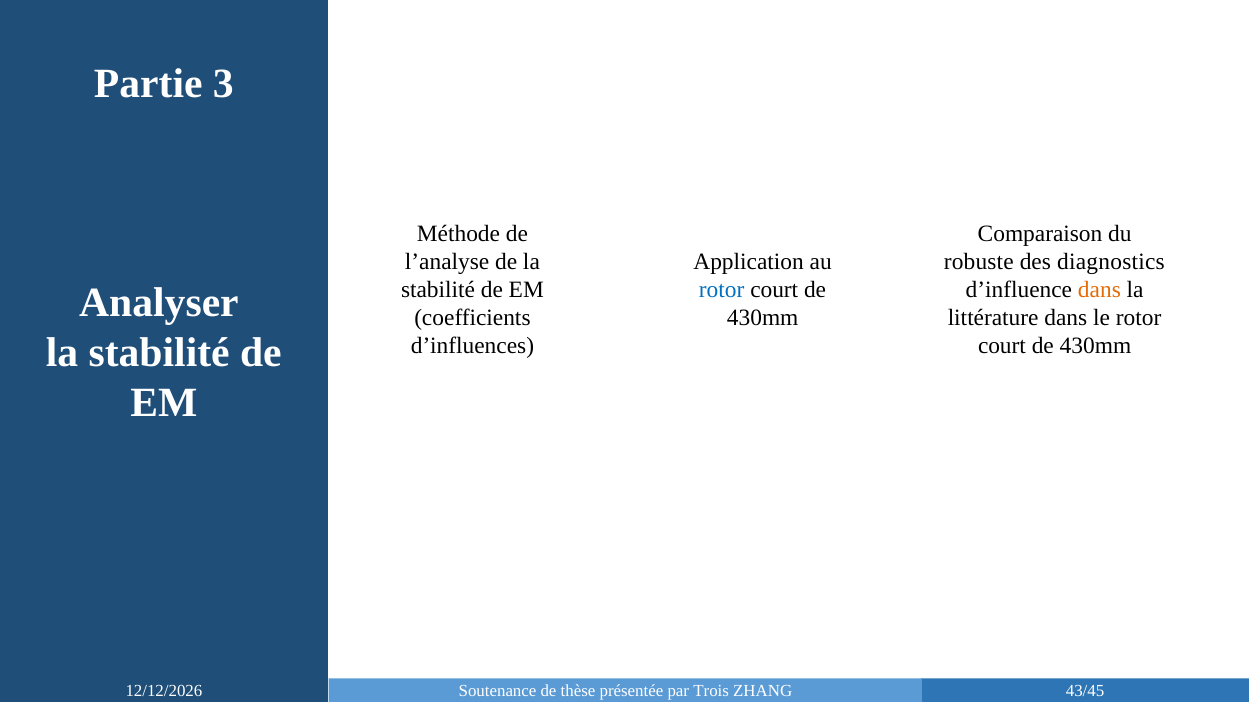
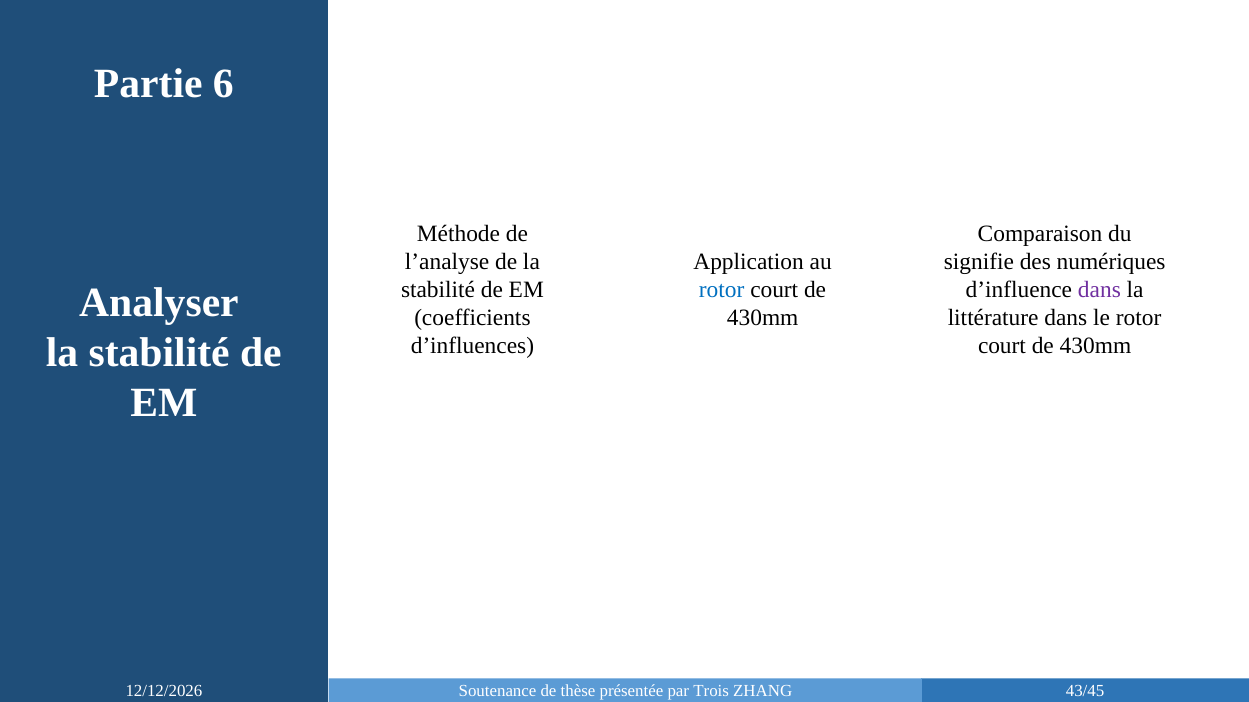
3: 3 -> 6
robuste: robuste -> signifie
diagnostics: diagnostics -> numériques
dans at (1099, 290) colour: orange -> purple
